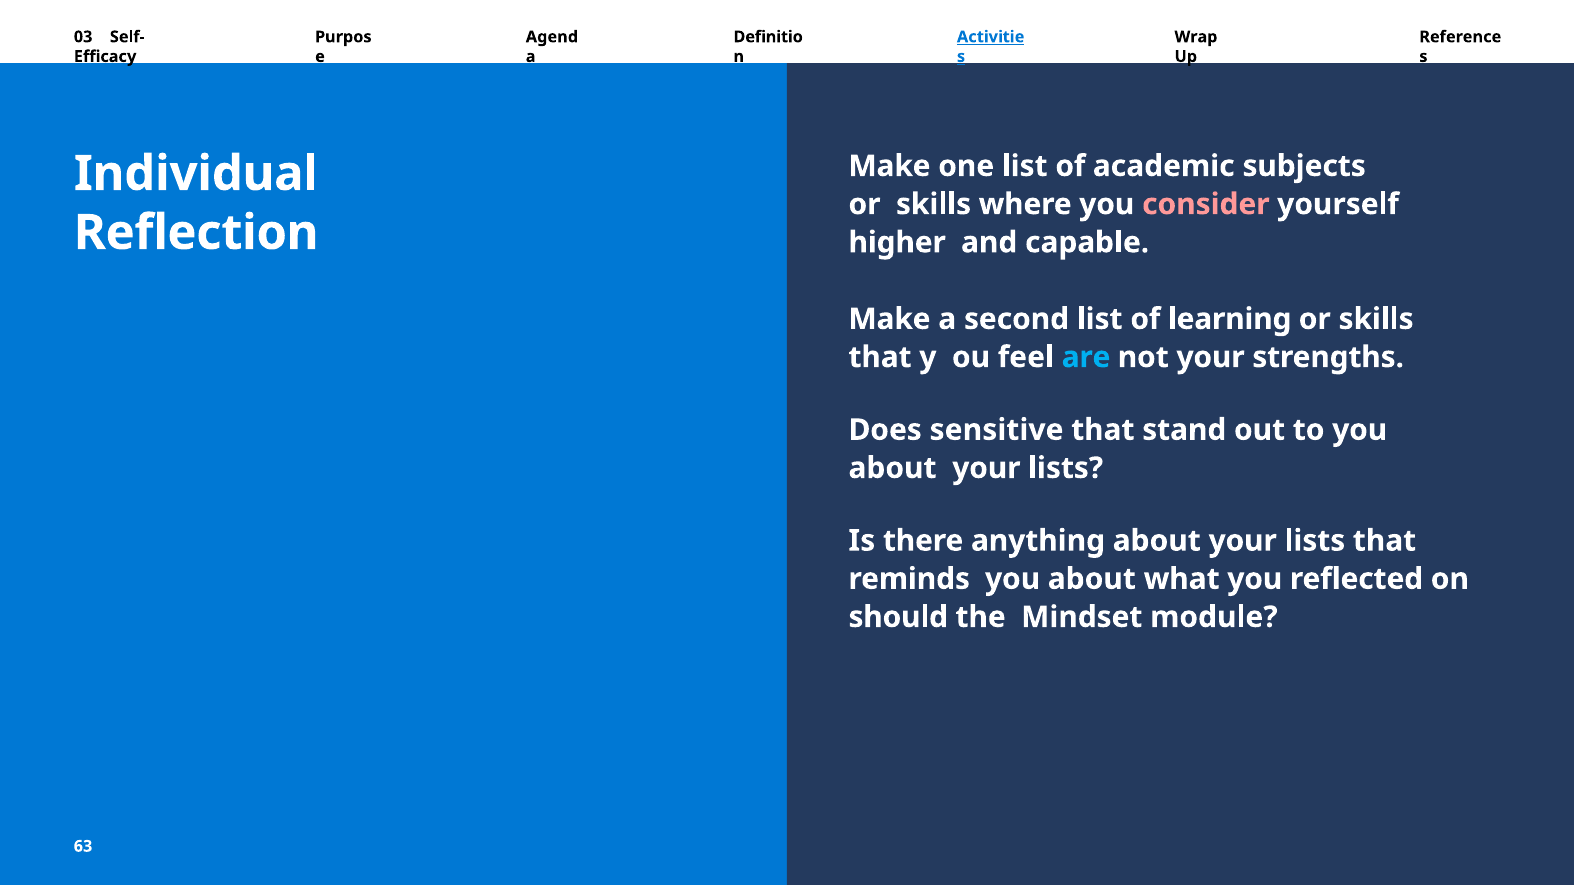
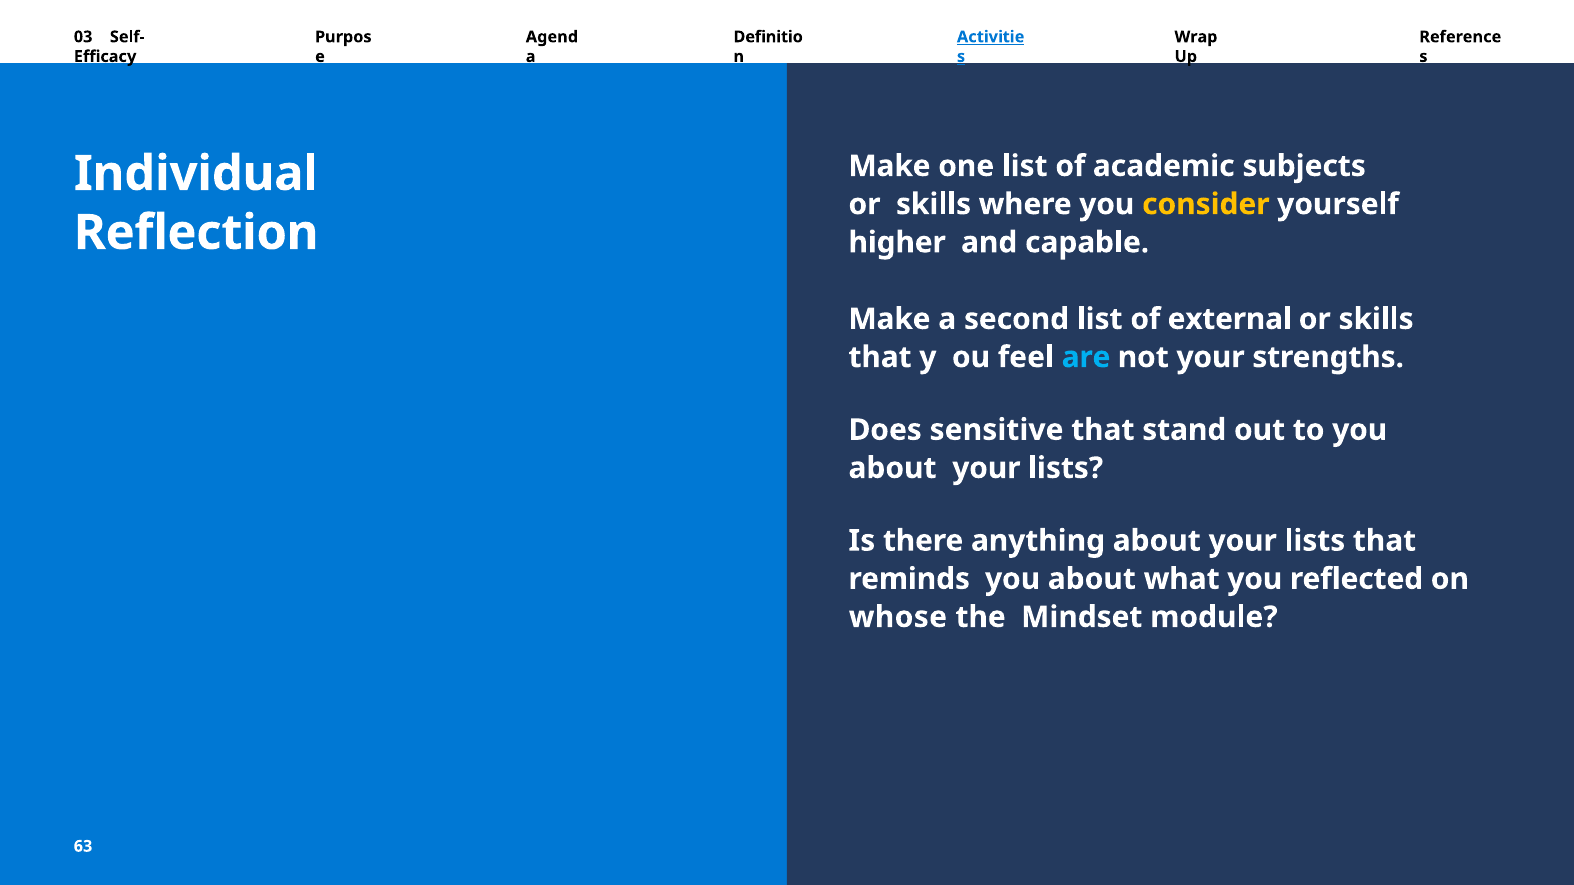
consider colour: pink -> yellow
learning: learning -> external
should: should -> whose
